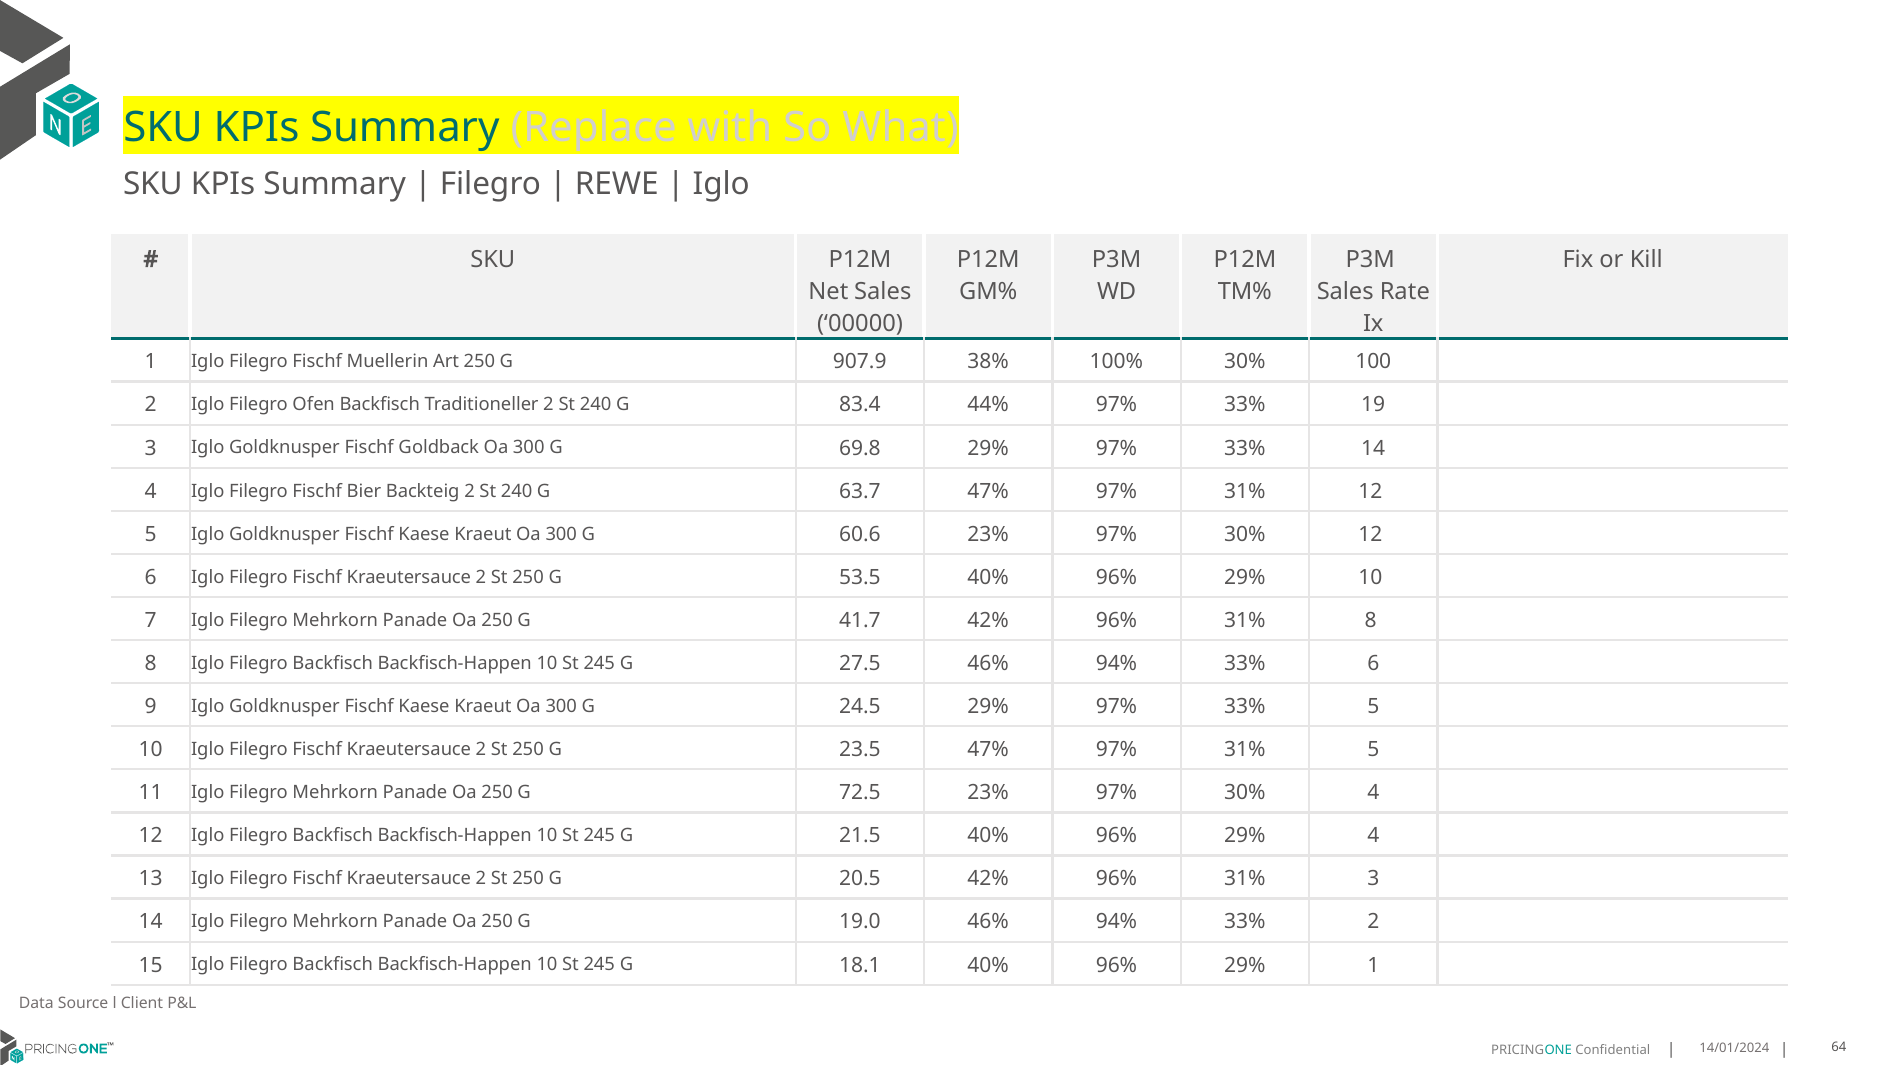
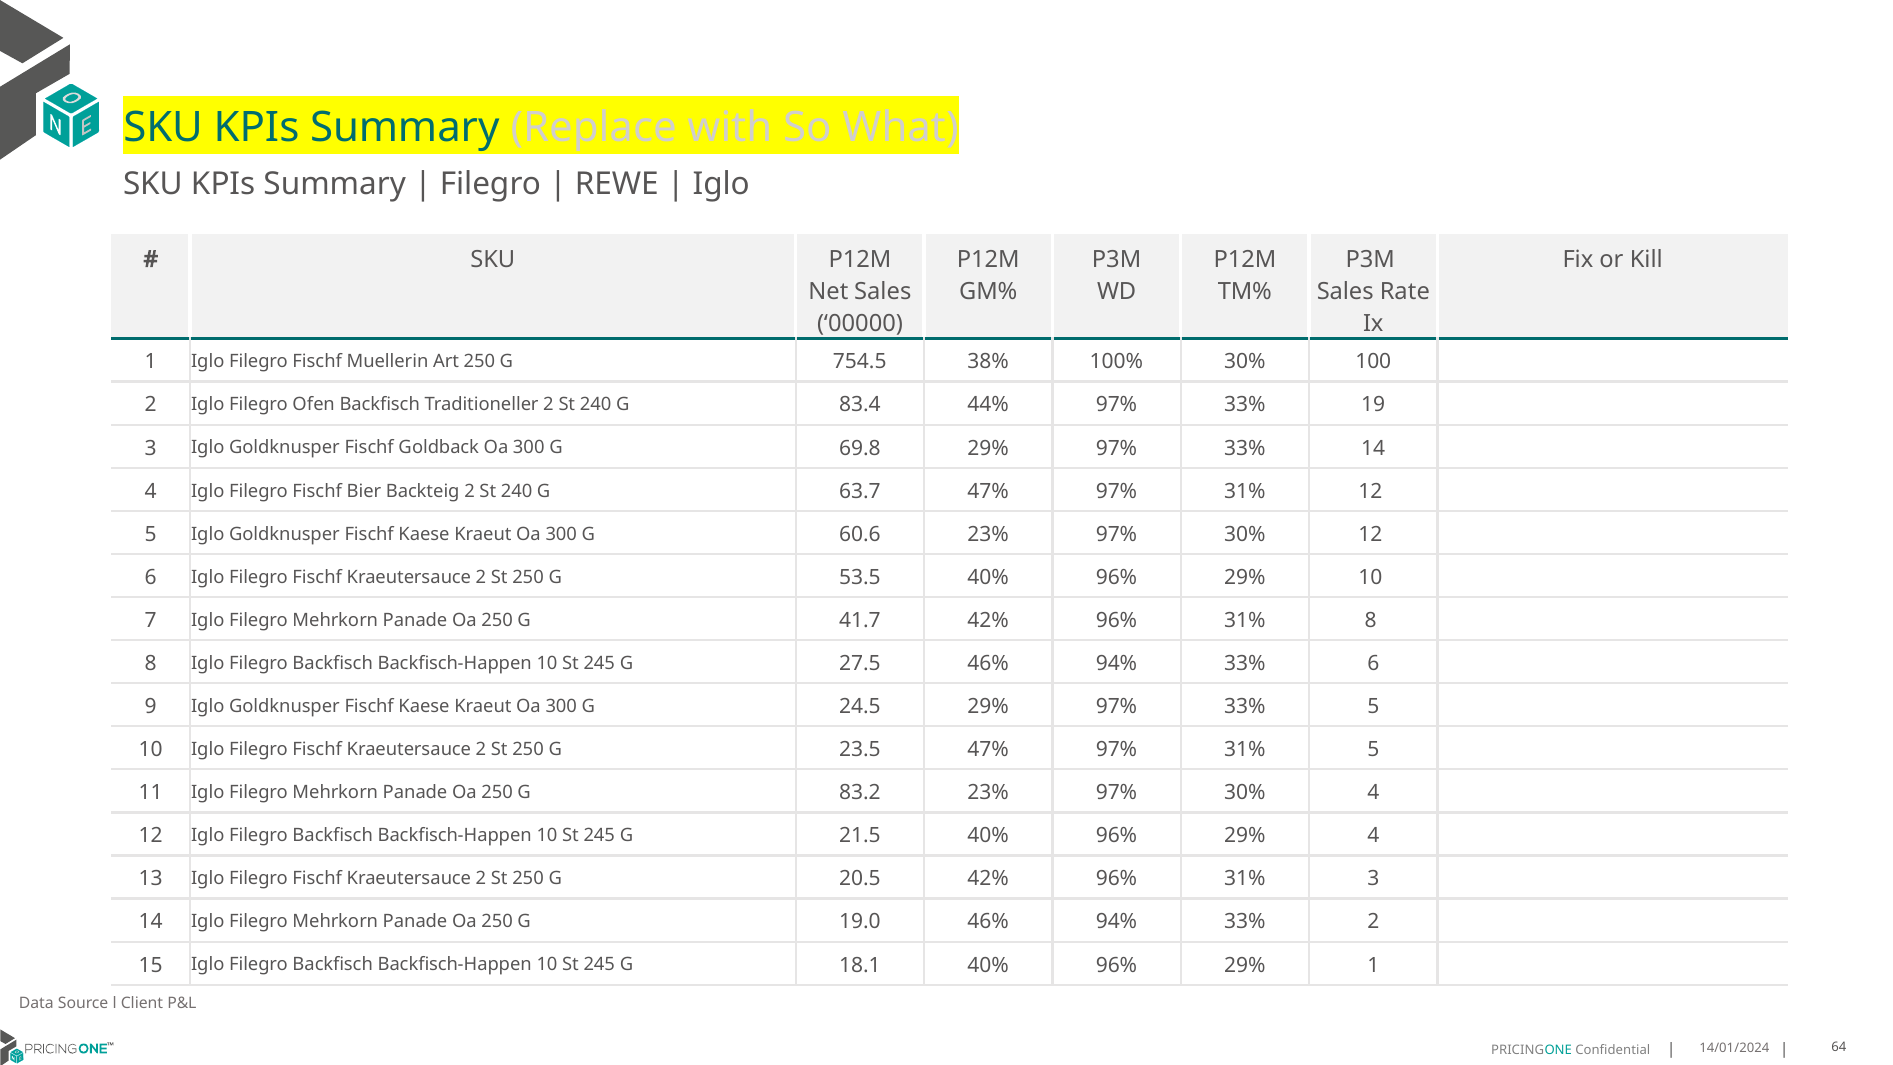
907.9: 907.9 -> 754.5
72.5: 72.5 -> 83.2
